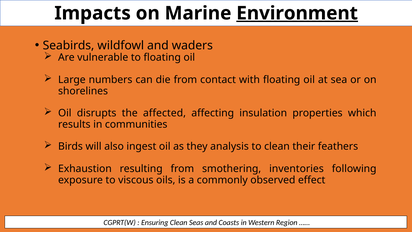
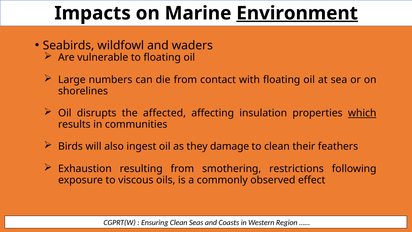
which underline: none -> present
analysis: analysis -> damage
inventories: inventories -> restrictions
